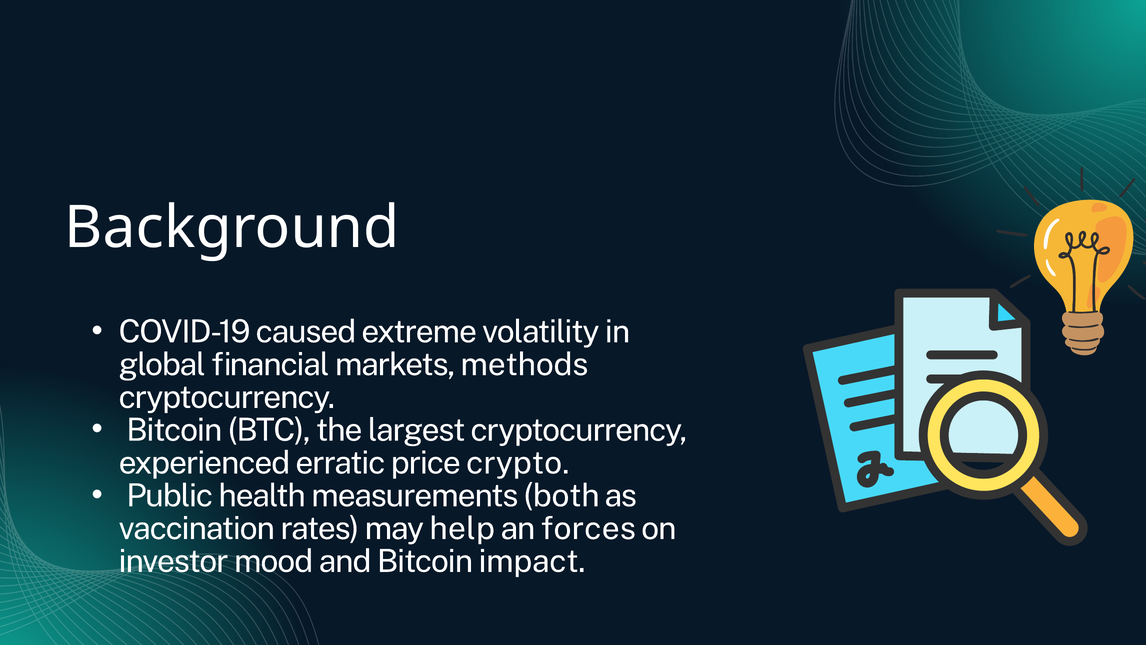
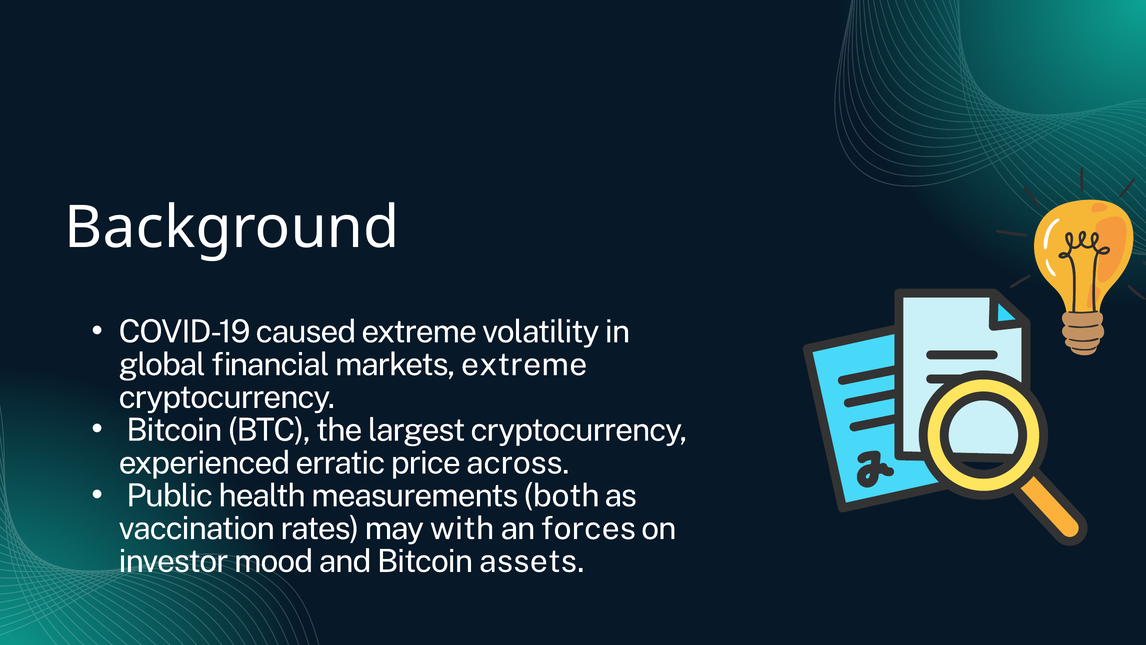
methods at (524, 364): methods -> extreme
crypto: crypto -> across
help: help -> with
impact: impact -> assets
